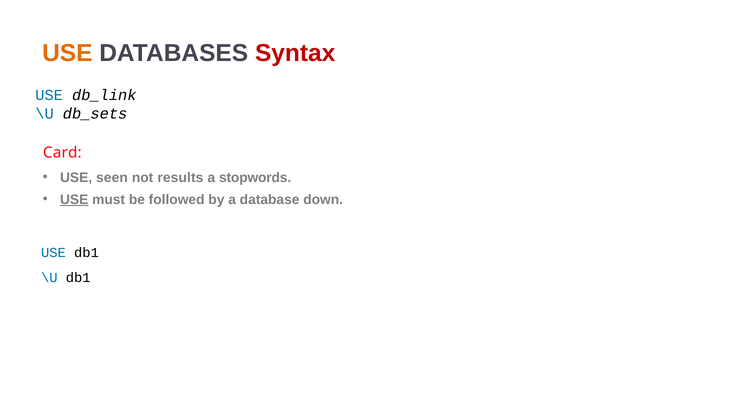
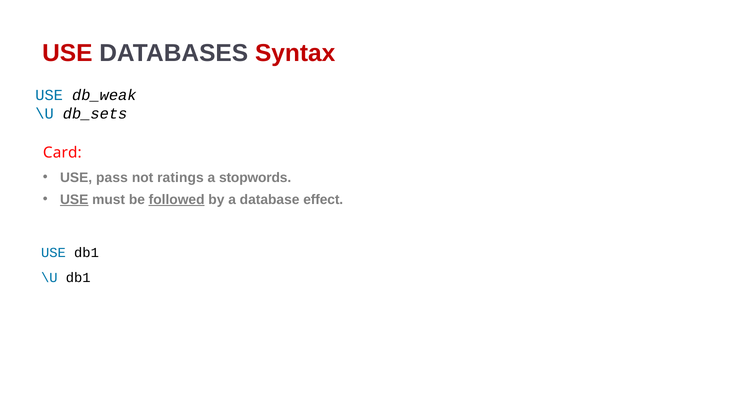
USE at (67, 53) colour: orange -> red
db_link: db_link -> db_weak
seen: seen -> pass
results: results -> ratings
followed underline: none -> present
down: down -> effect
